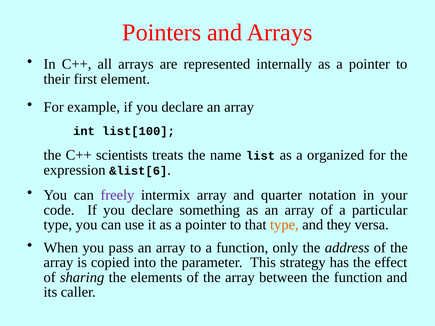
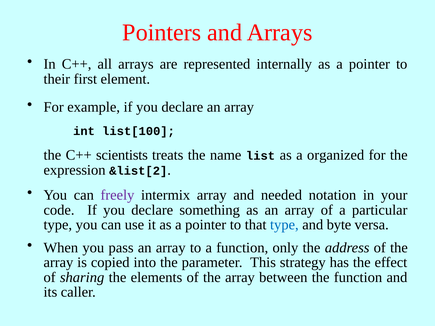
&list[6: &list[6 -> &list[2
quarter: quarter -> needed
type at (284, 225) colour: orange -> blue
they: they -> byte
